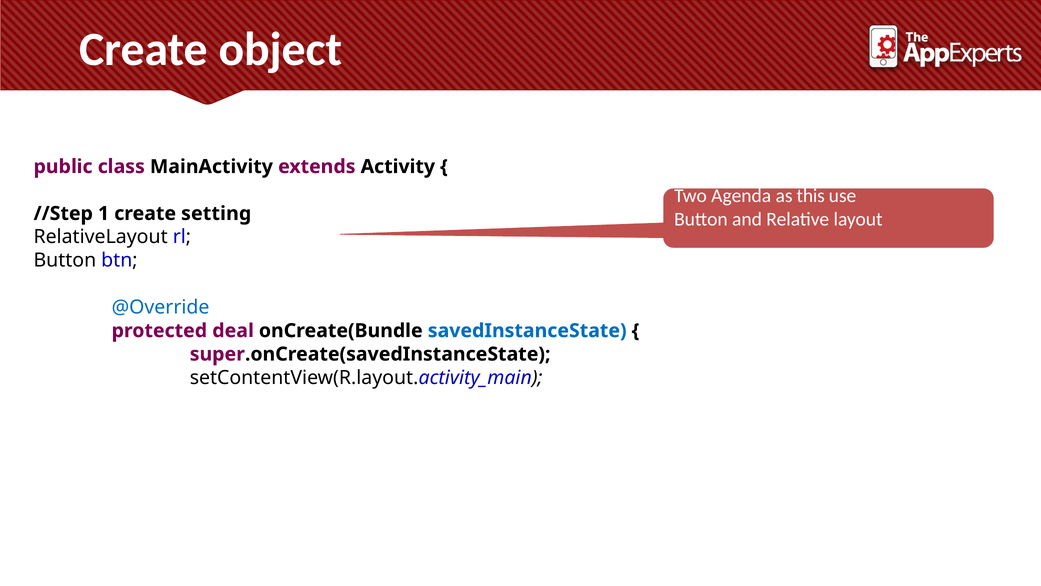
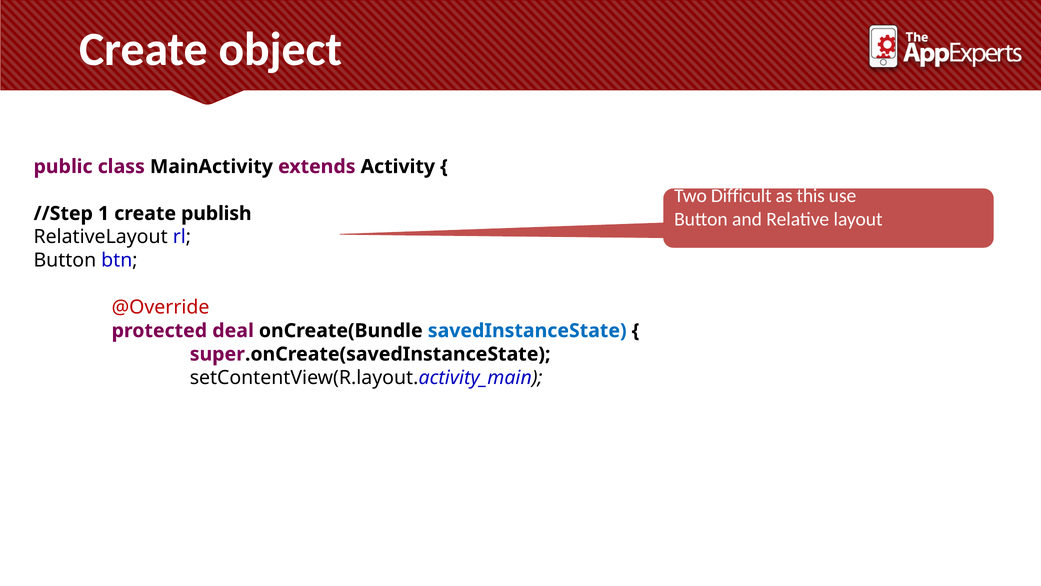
Agenda: Agenda -> Difficult
setting: setting -> publish
@Override colour: blue -> red
